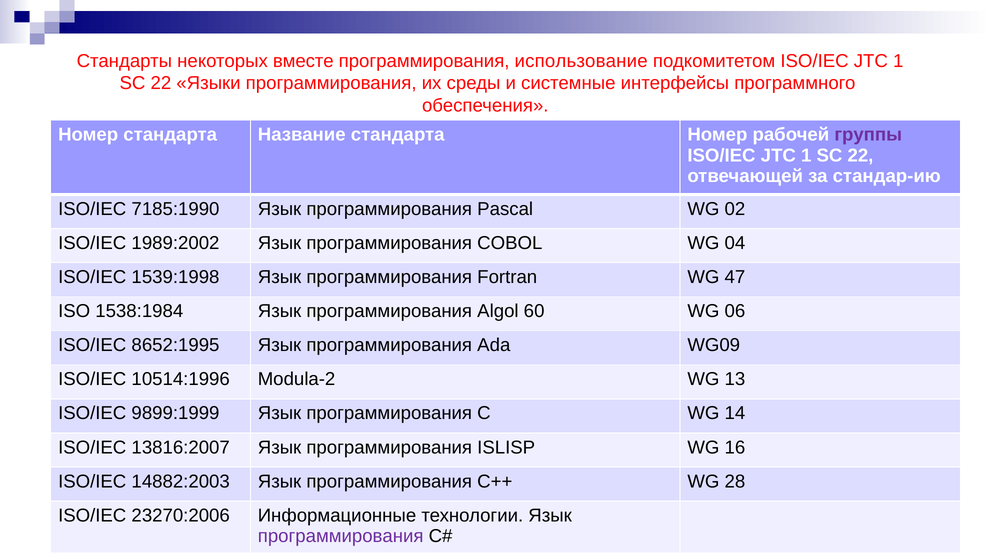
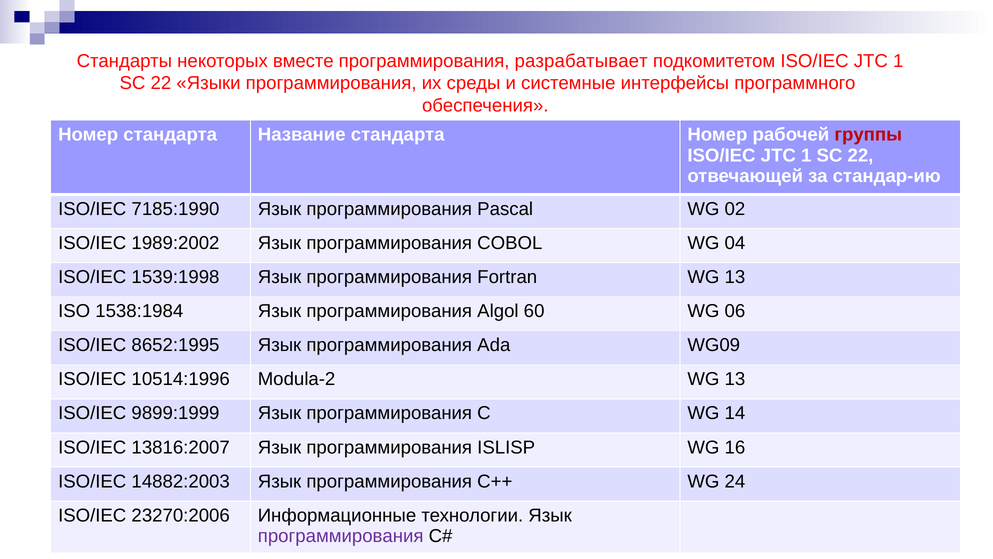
использование: использование -> разрабатывает
группы colour: purple -> red
Fortran WG 47: 47 -> 13
28: 28 -> 24
